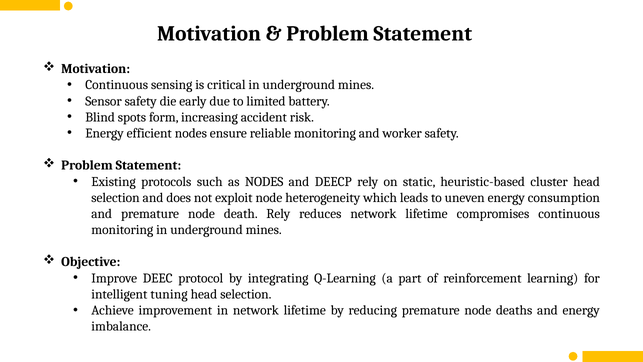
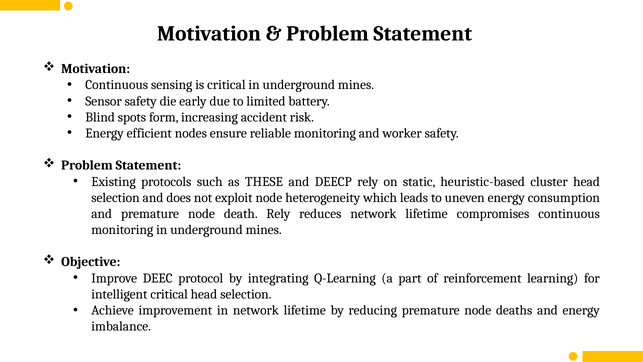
as NODES: NODES -> THESE
intelligent tuning: tuning -> critical
